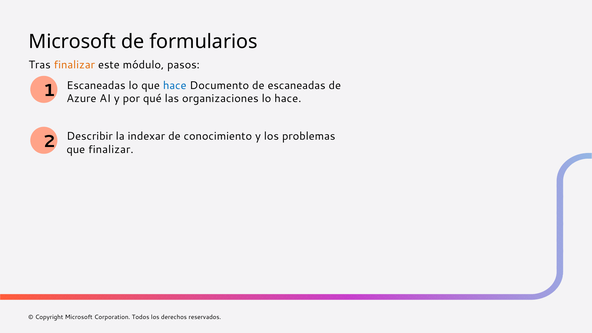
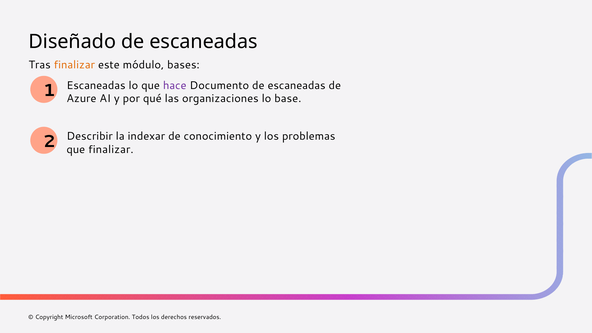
Microsoft at (72, 42): Microsoft -> Diseñado
formularios at (204, 42): formularios -> escaneadas
pasos: pasos -> bases
hace at (175, 85) colour: blue -> purple
lo hace: hace -> base
